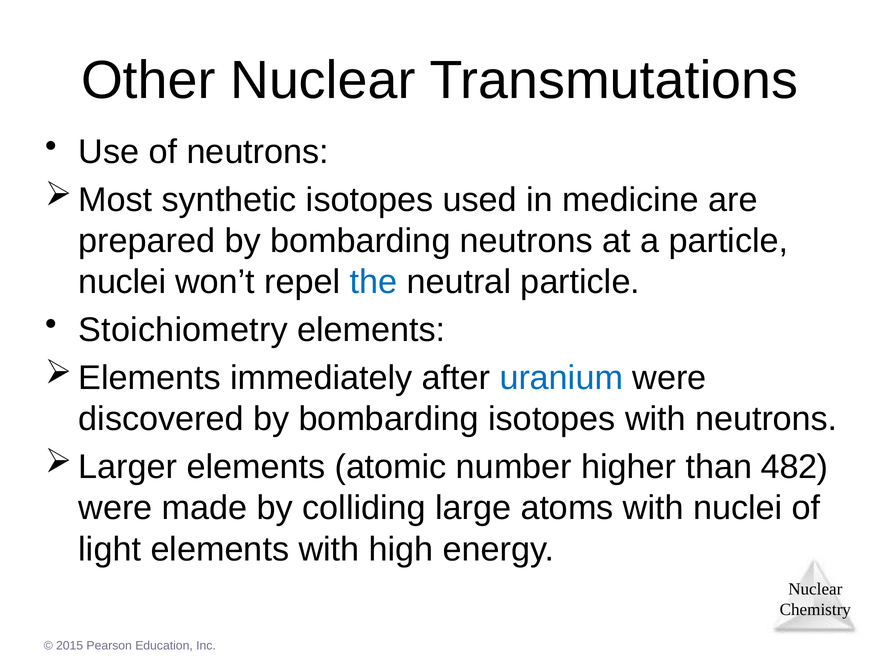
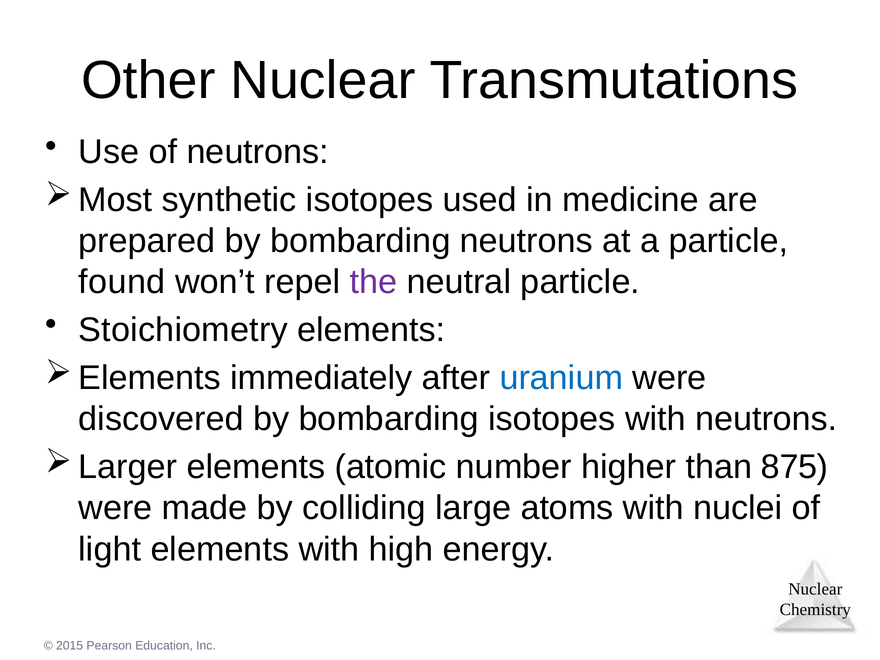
nuclei at (122, 282): nuclei -> found
the colour: blue -> purple
482: 482 -> 875
